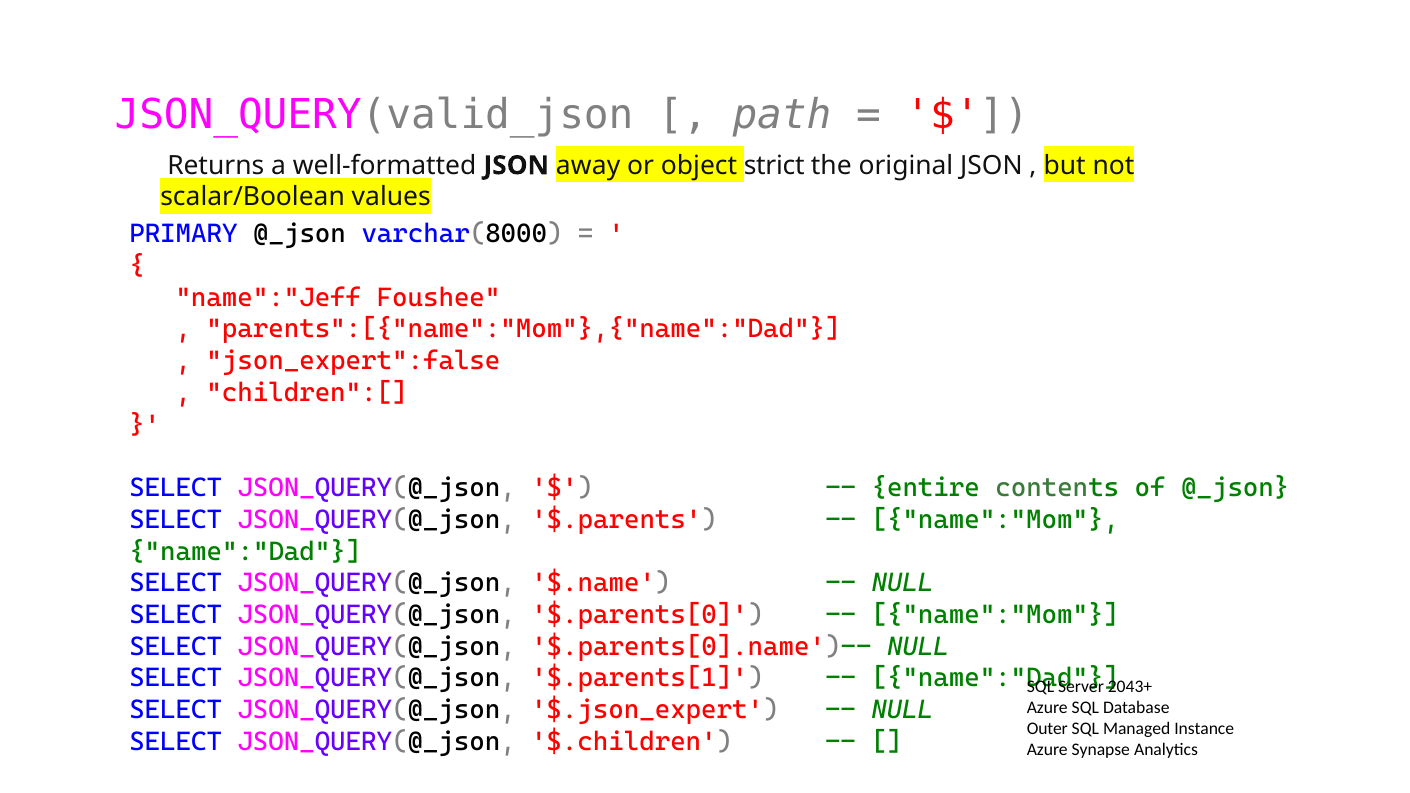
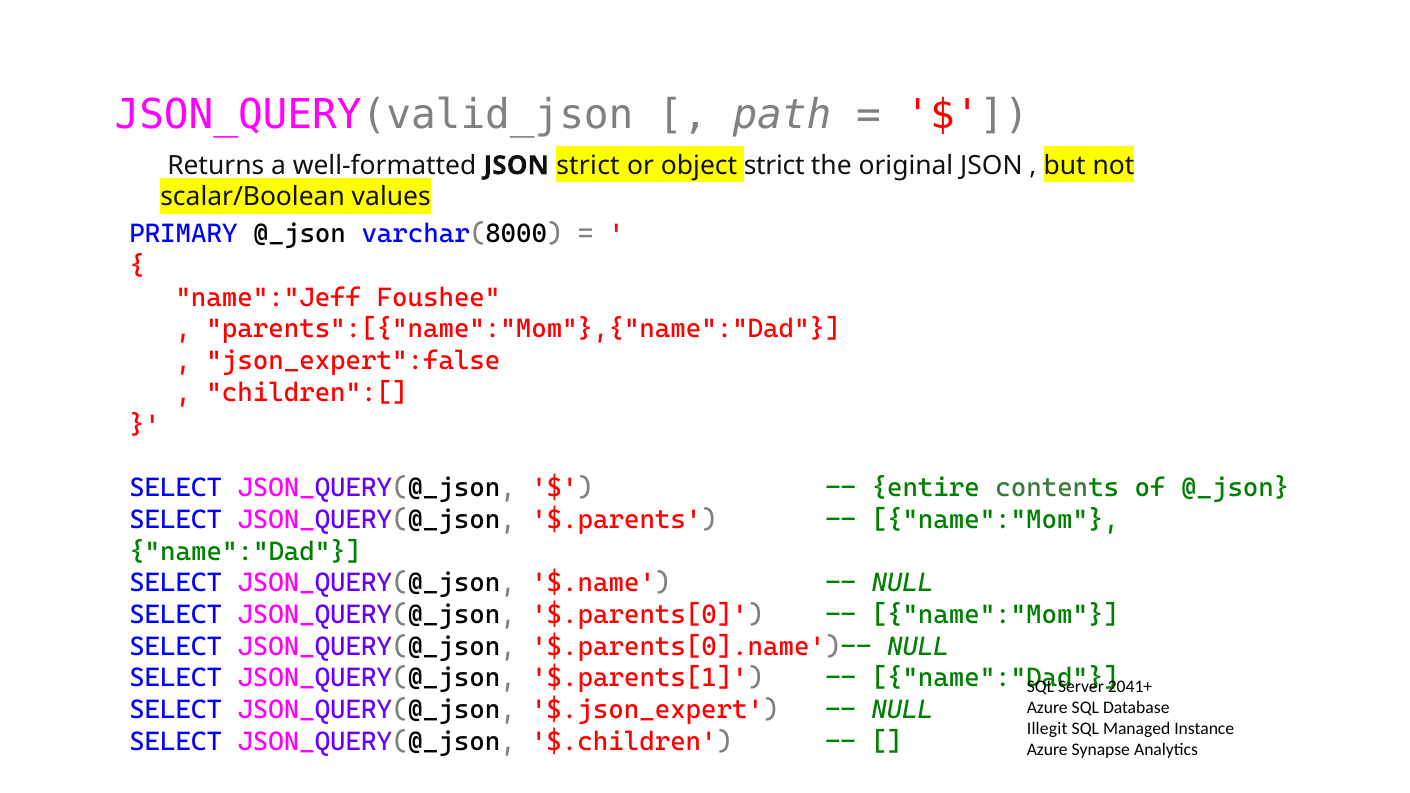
JSON away: away -> strict
2043+: 2043+ -> 2041+
Outer: Outer -> Illegit
